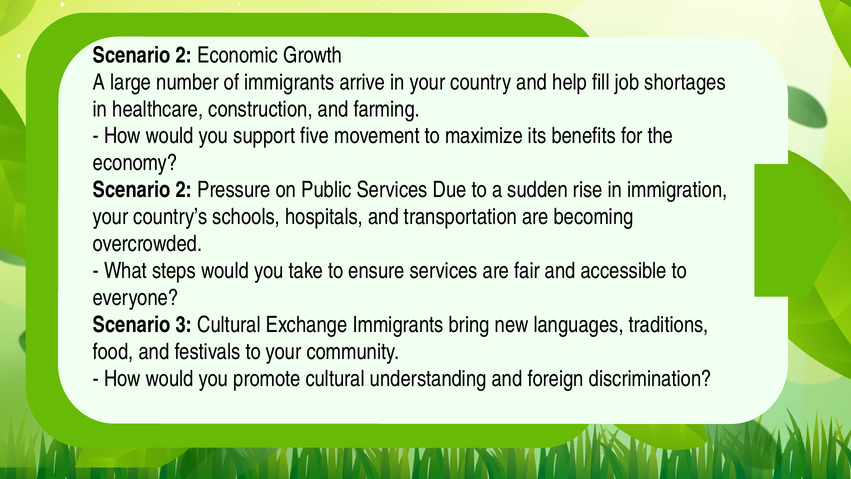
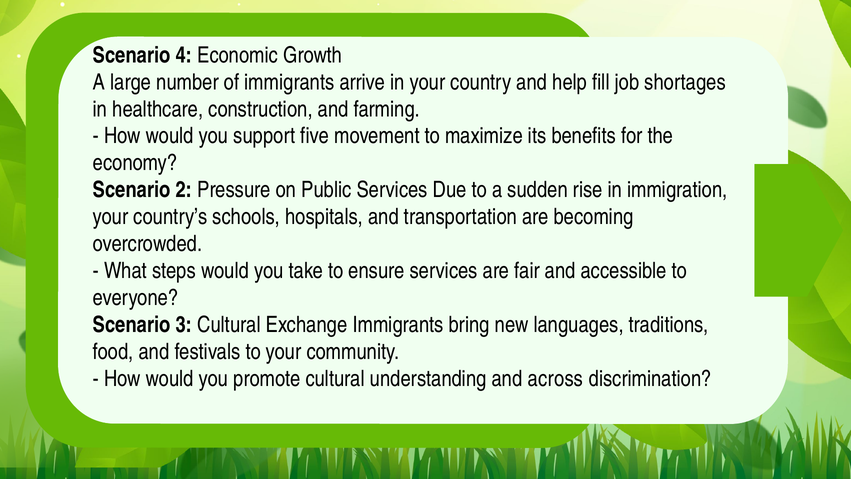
2 at (184, 55): 2 -> 4
foreign: foreign -> across
